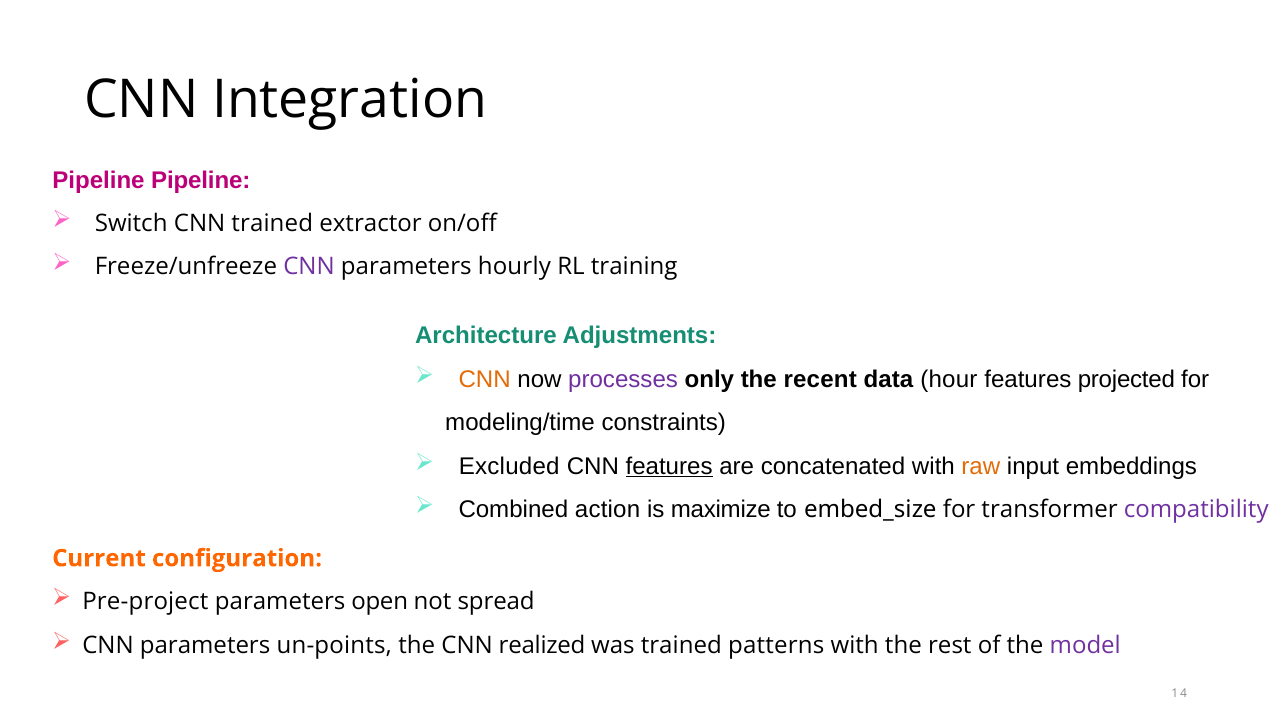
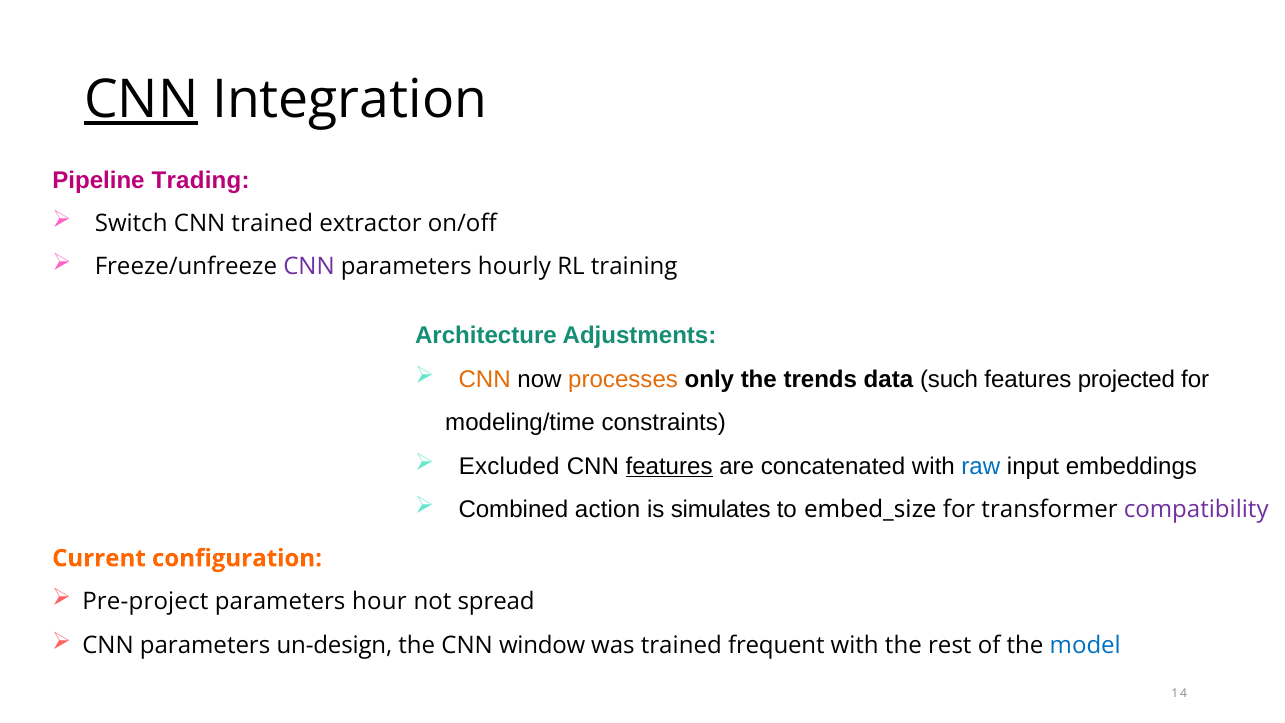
CNN at (141, 100) underline: none -> present
Pipeline Pipeline: Pipeline -> Trading
processes colour: purple -> orange
recent: recent -> trends
hour: hour -> such
raw colour: orange -> blue
maximize: maximize -> simulates
open: open -> hour
un-points: un-points -> un-design
realized: realized -> window
patterns: patterns -> frequent
model colour: purple -> blue
